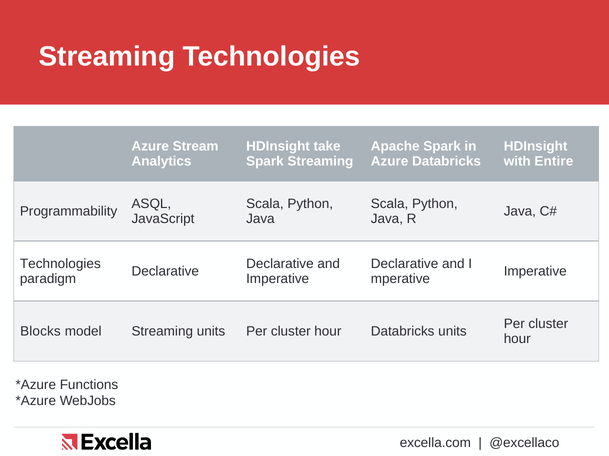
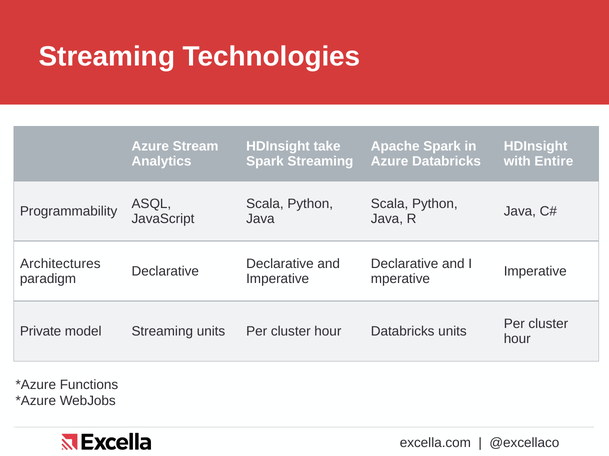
Technologies at (60, 264): Technologies -> Architectures
Blocks: Blocks -> Private
